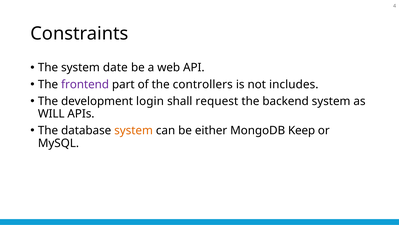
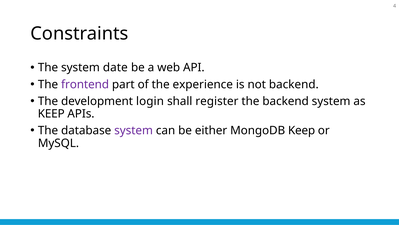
controllers: controllers -> experience
not includes: includes -> backend
request: request -> register
WILL at (51, 113): WILL -> KEEP
system at (134, 130) colour: orange -> purple
